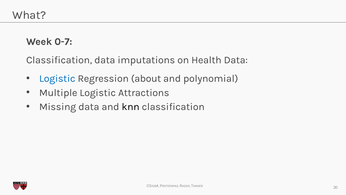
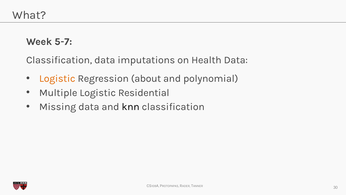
0-7: 0-7 -> 5-7
Logistic at (57, 78) colour: blue -> orange
Attractions: Attractions -> Residential
